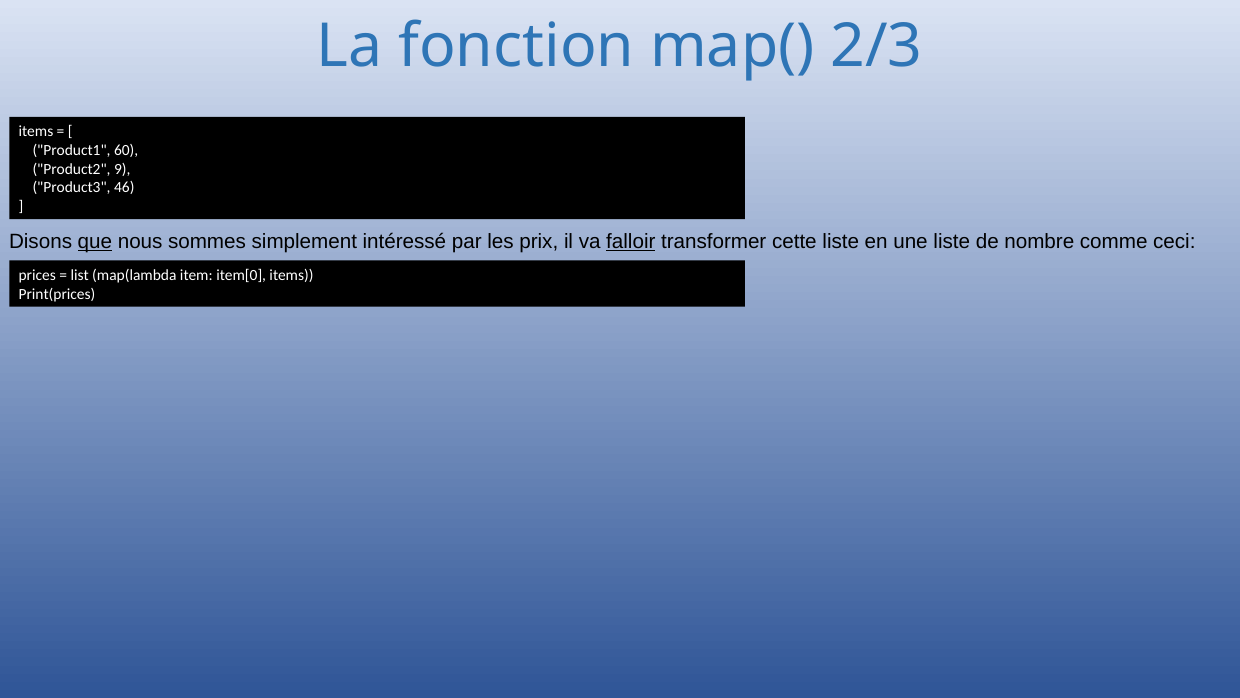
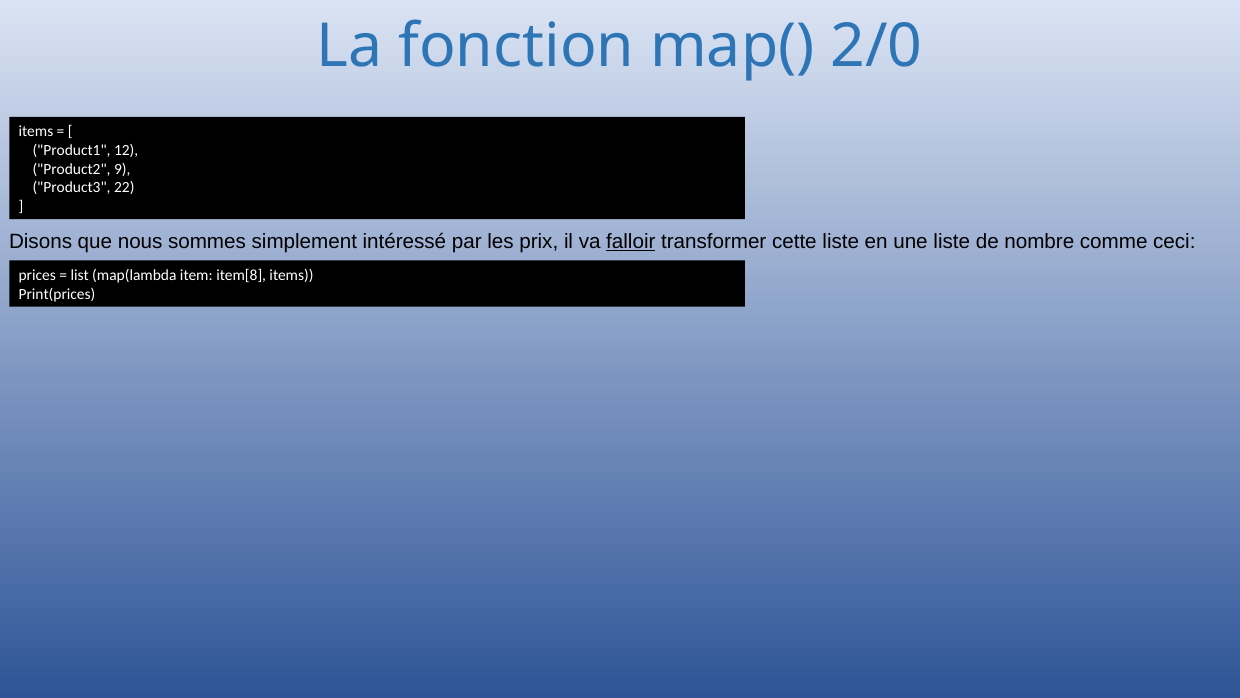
2/3: 2/3 -> 2/0
60: 60 -> 12
46: 46 -> 22
que underline: present -> none
item[0: item[0 -> item[8
